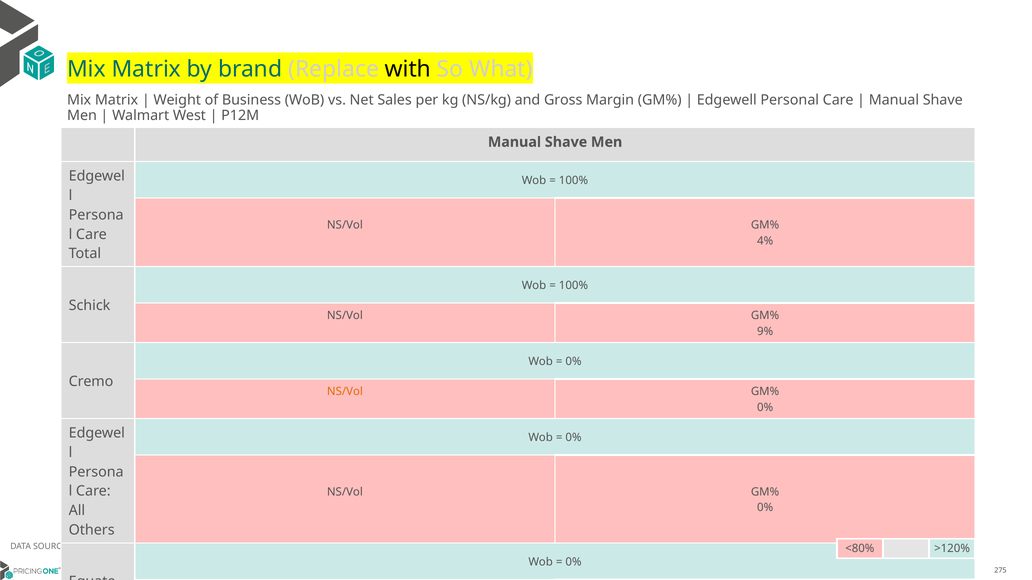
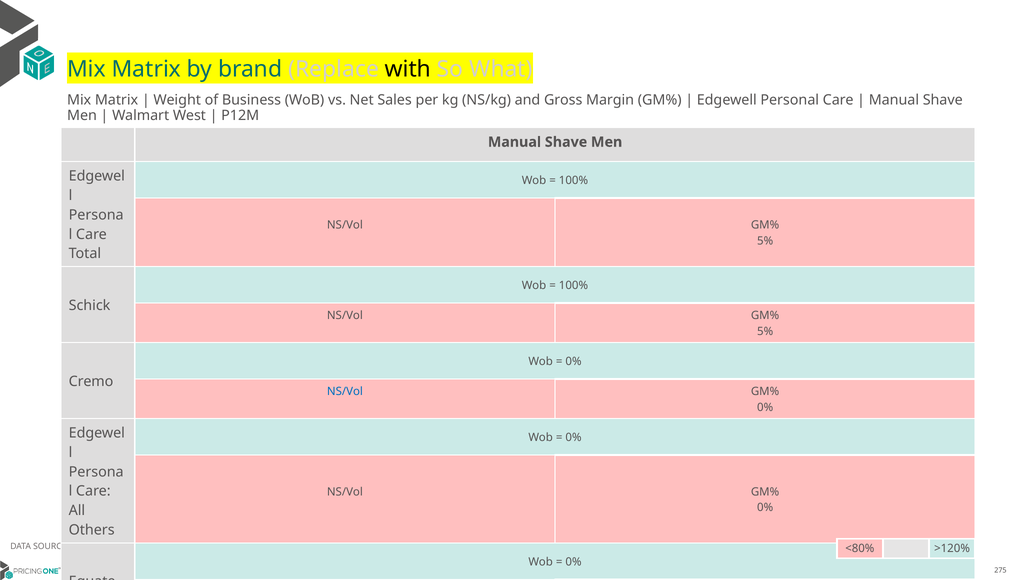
4% at (765, 241): 4% -> 5%
9% at (765, 332): 9% -> 5%
NS/Vol at (345, 392) colour: orange -> blue
